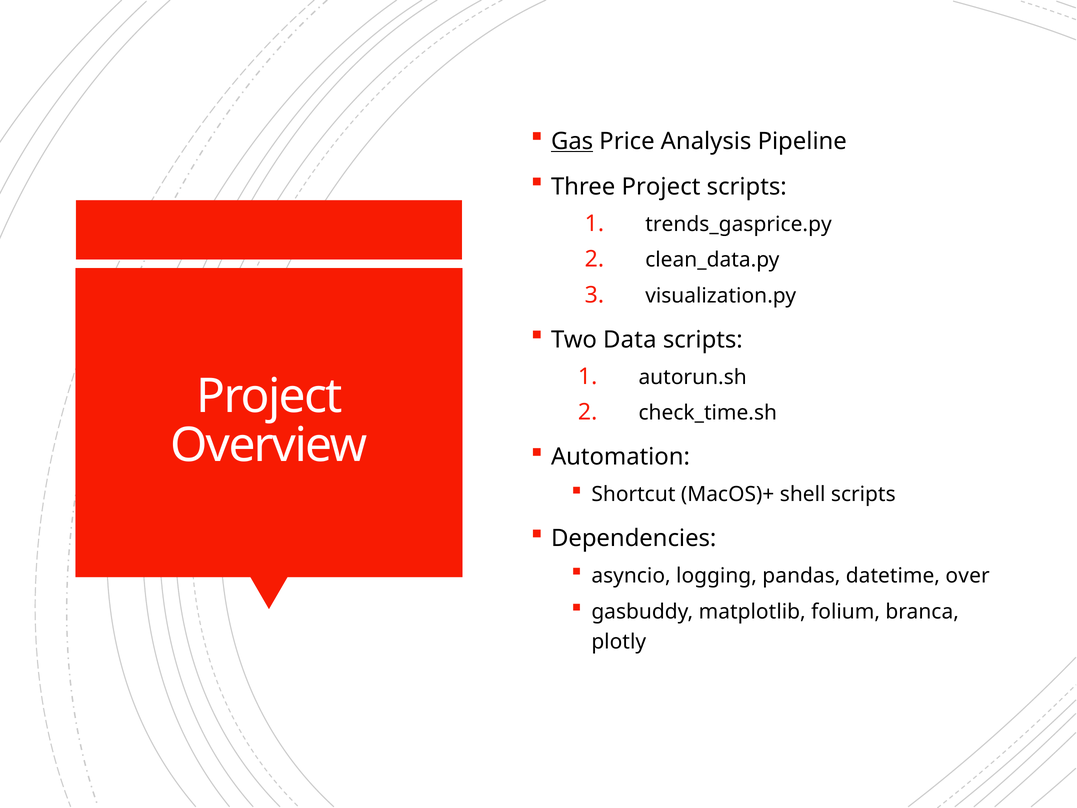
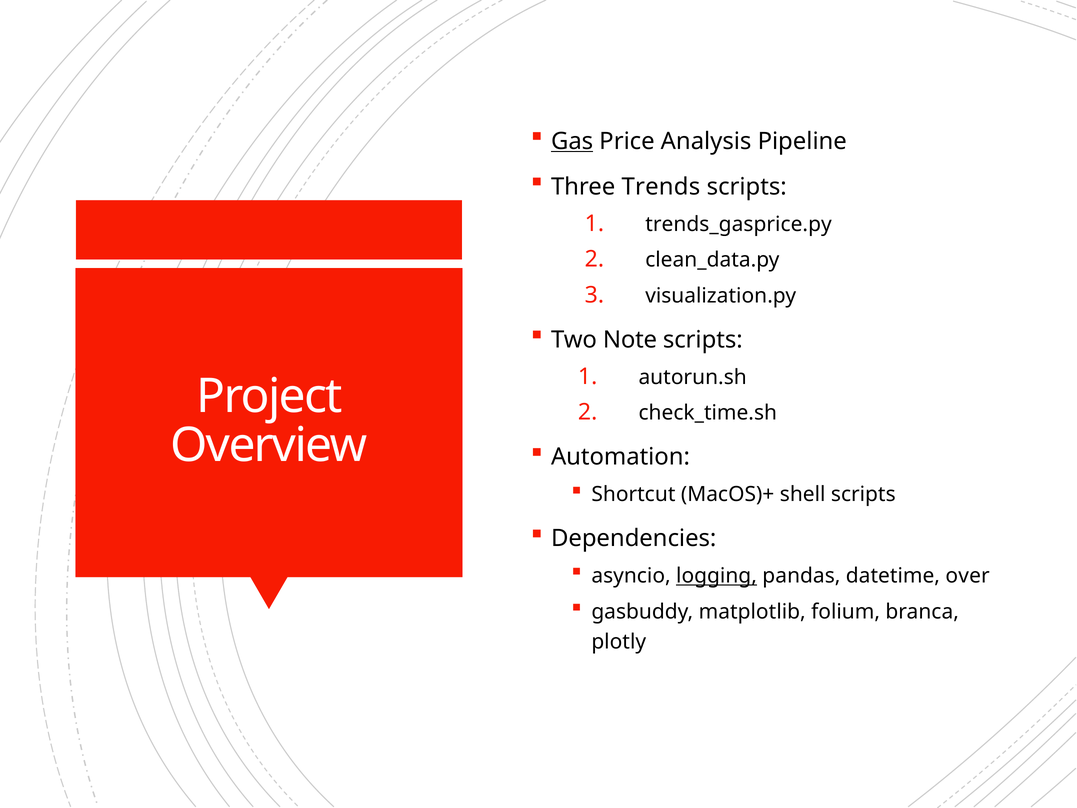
Three Project: Project -> Trends
Data: Data -> Note
logging underline: none -> present
